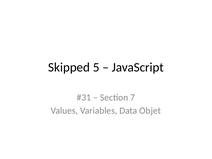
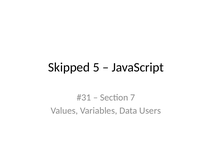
Objet: Objet -> Users
